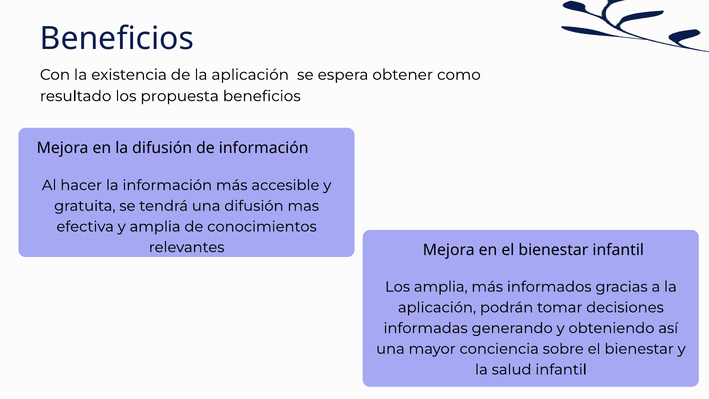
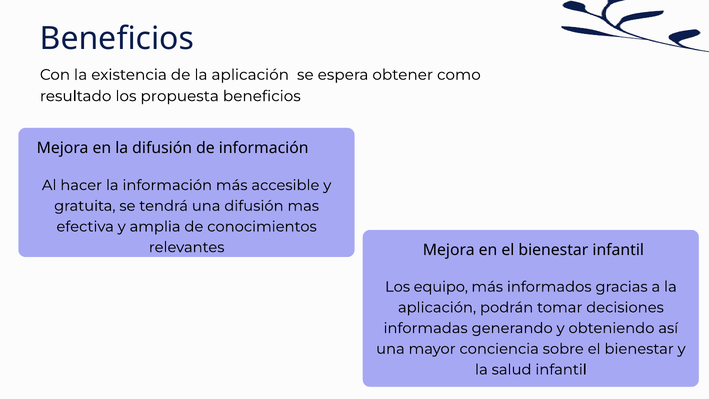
Los amplia: amplia -> equipo
